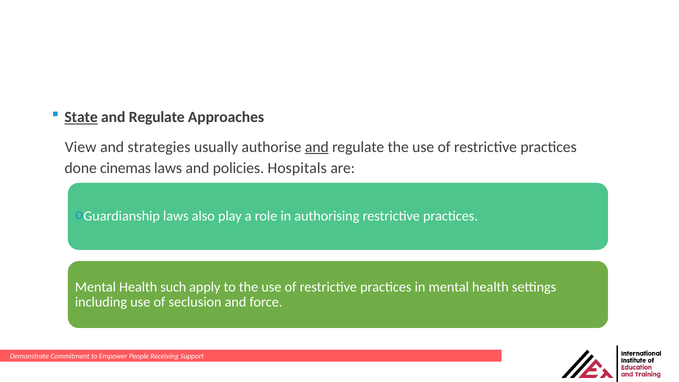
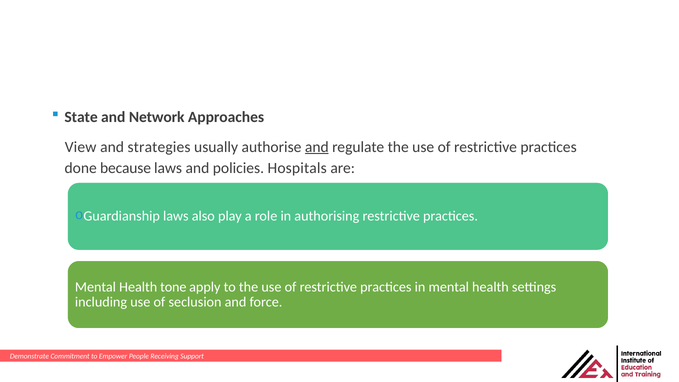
State underline: present -> none
Regulate at (157, 117): Regulate -> Network
cinemas: cinemas -> because
such: such -> tone
